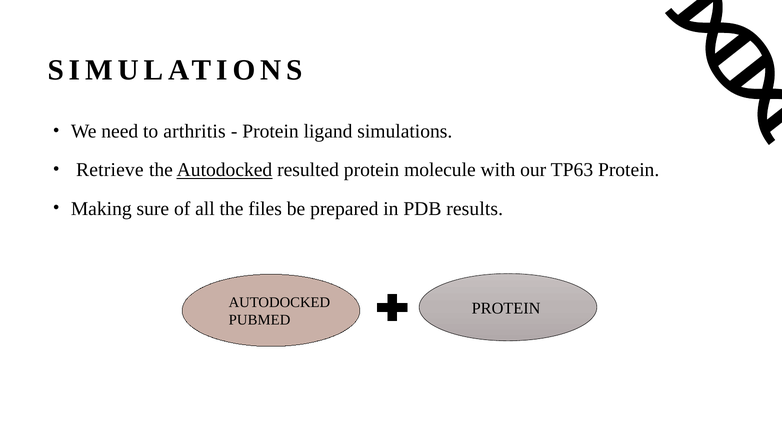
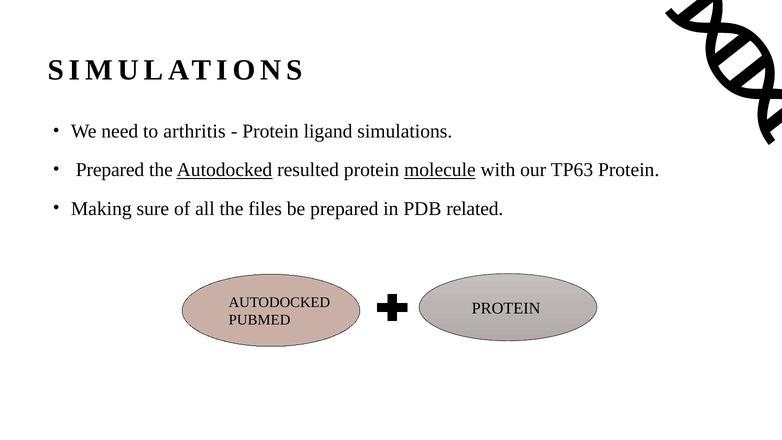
Retrieve at (110, 170): Retrieve -> Prepared
molecule underline: none -> present
results: results -> related
